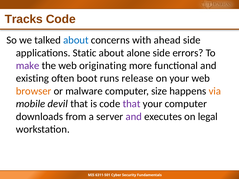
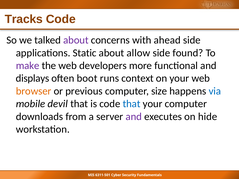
about at (76, 40) colour: blue -> purple
alone: alone -> allow
errors: errors -> found
originating: originating -> developers
existing: existing -> displays
release: release -> context
malware: malware -> previous
via colour: orange -> blue
that at (132, 104) colour: purple -> blue
legal: legal -> hide
